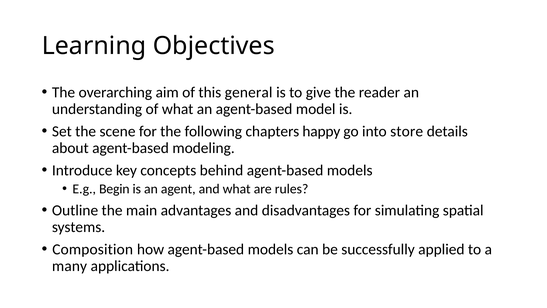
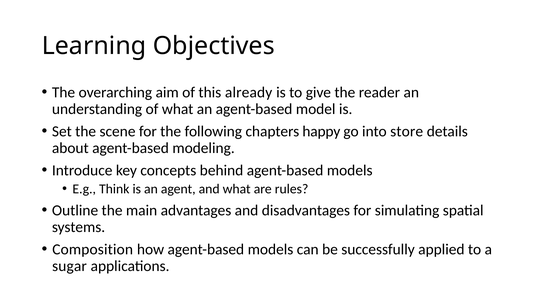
general: general -> already
Begin: Begin -> Think
many: many -> sugar
